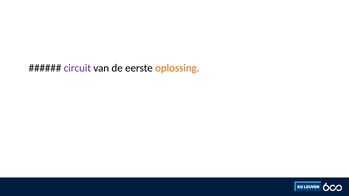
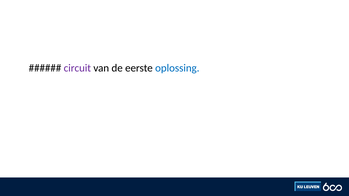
oplossing colour: orange -> blue
